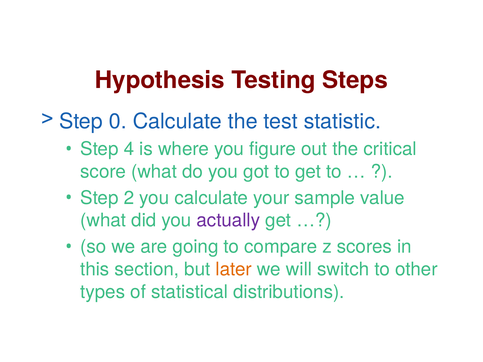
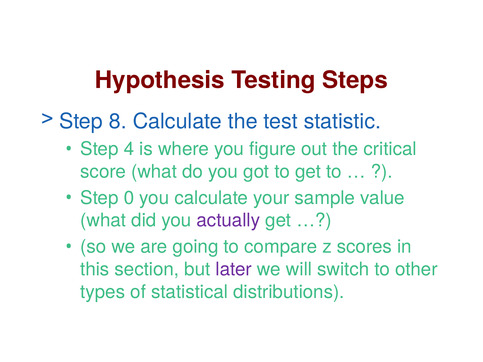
0: 0 -> 8
2: 2 -> 0
later colour: orange -> purple
